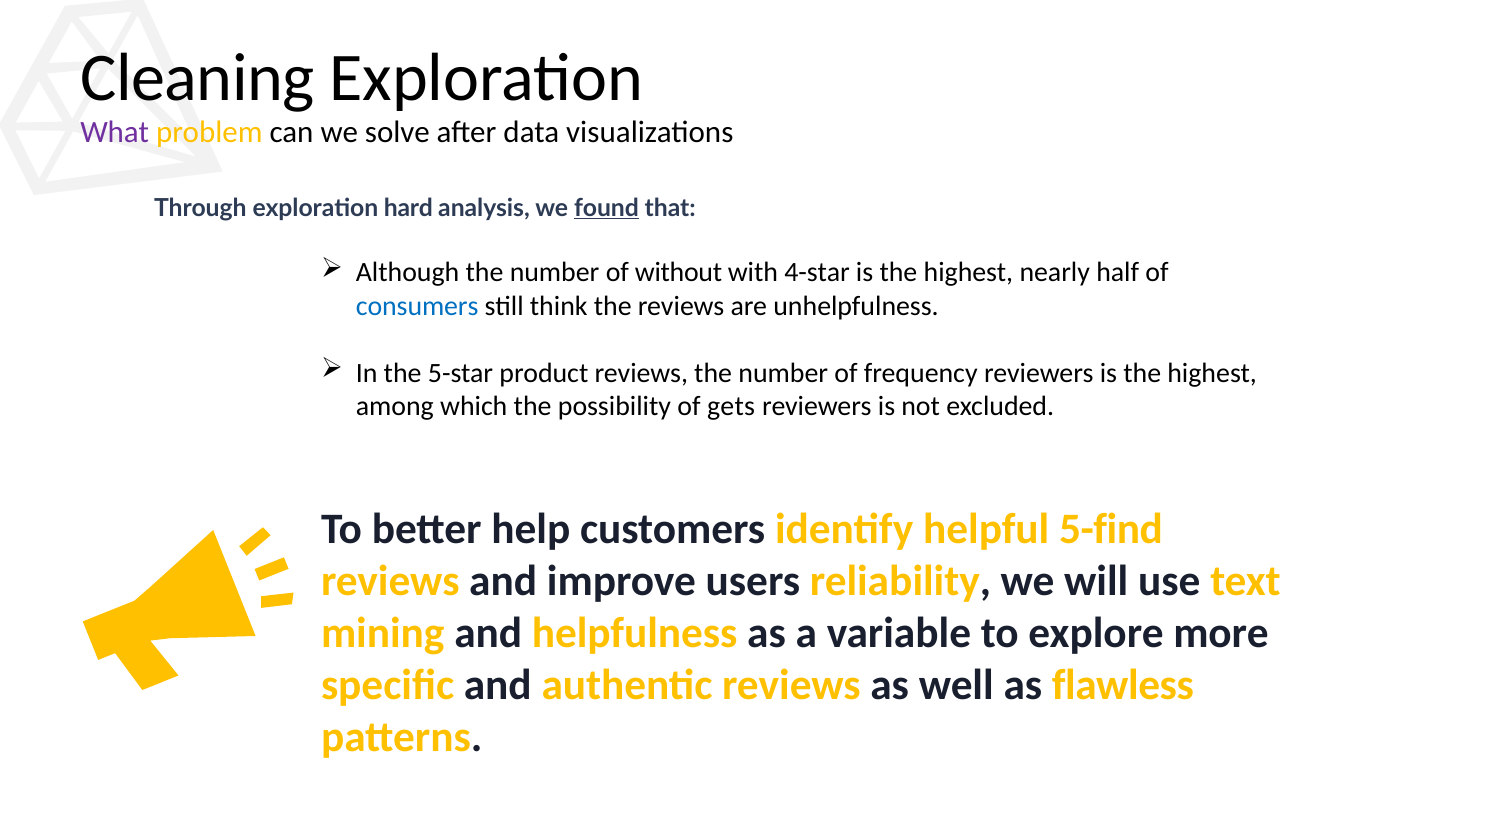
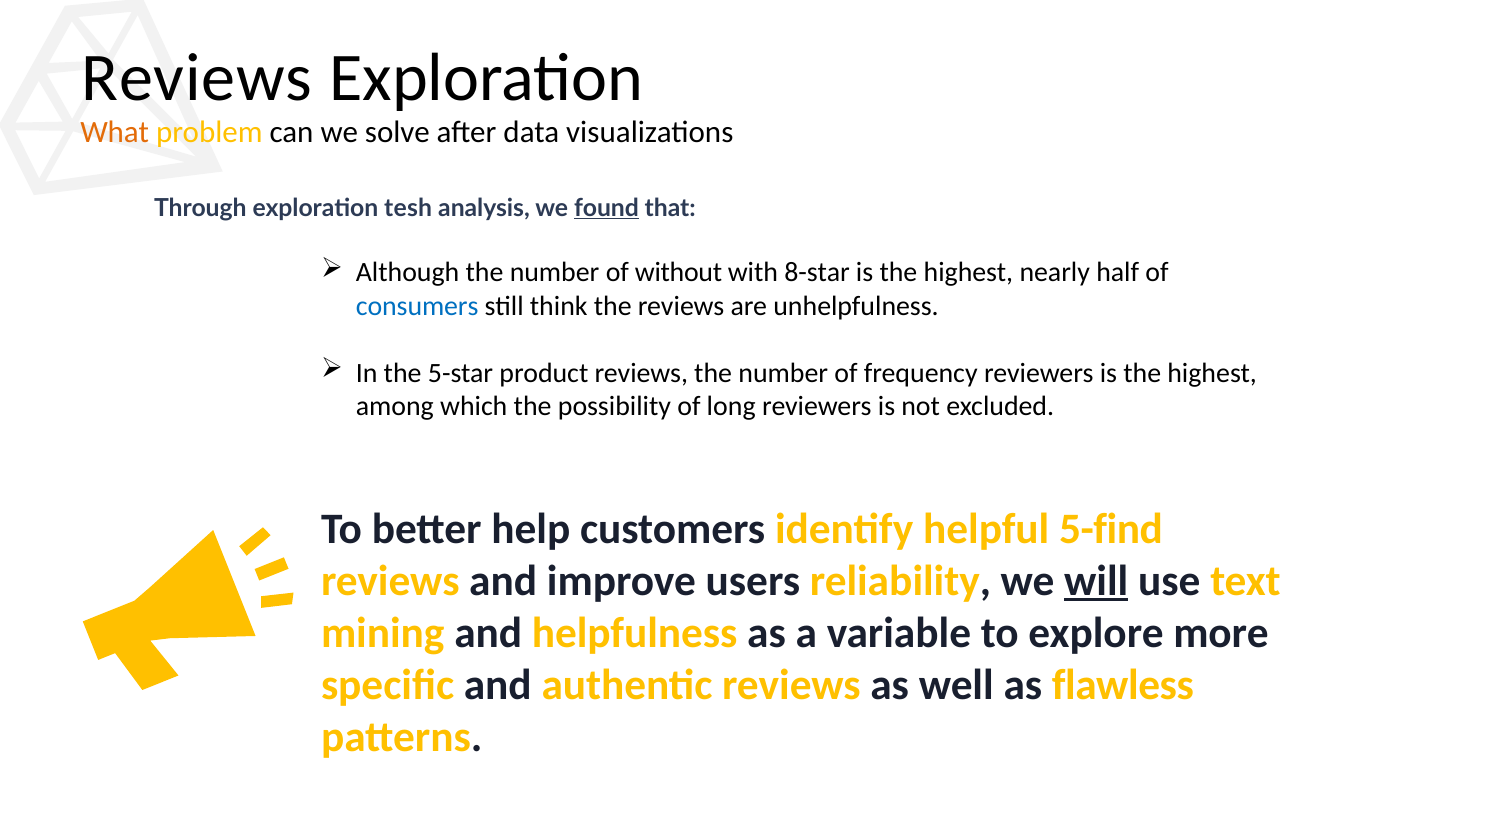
Cleaning at (197, 78): Cleaning -> Reviews
What colour: purple -> orange
hard: hard -> tesh
4-star: 4-star -> 8-star
gets: gets -> long
will underline: none -> present
